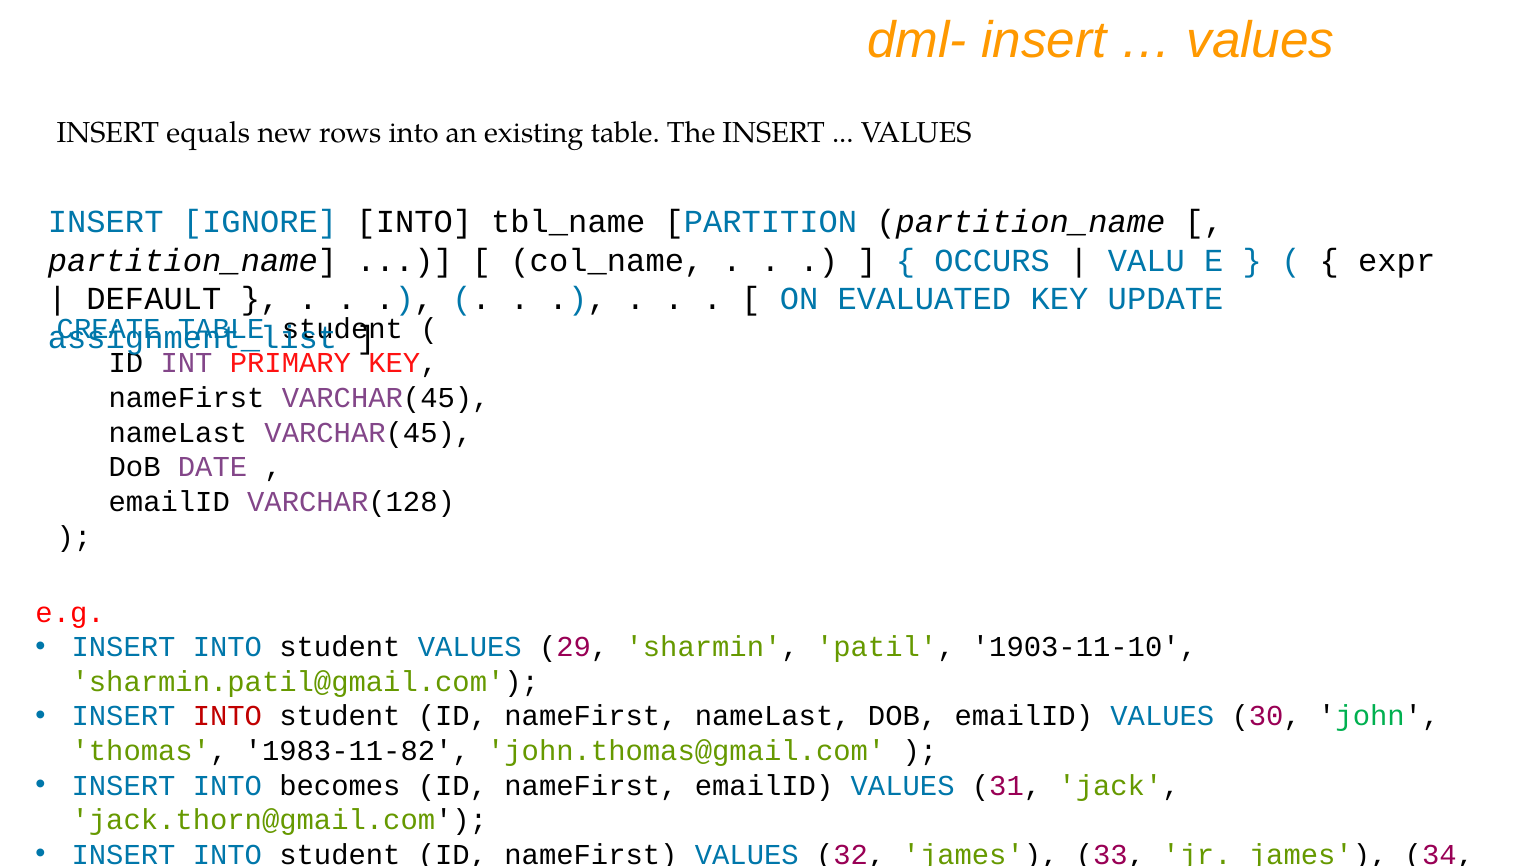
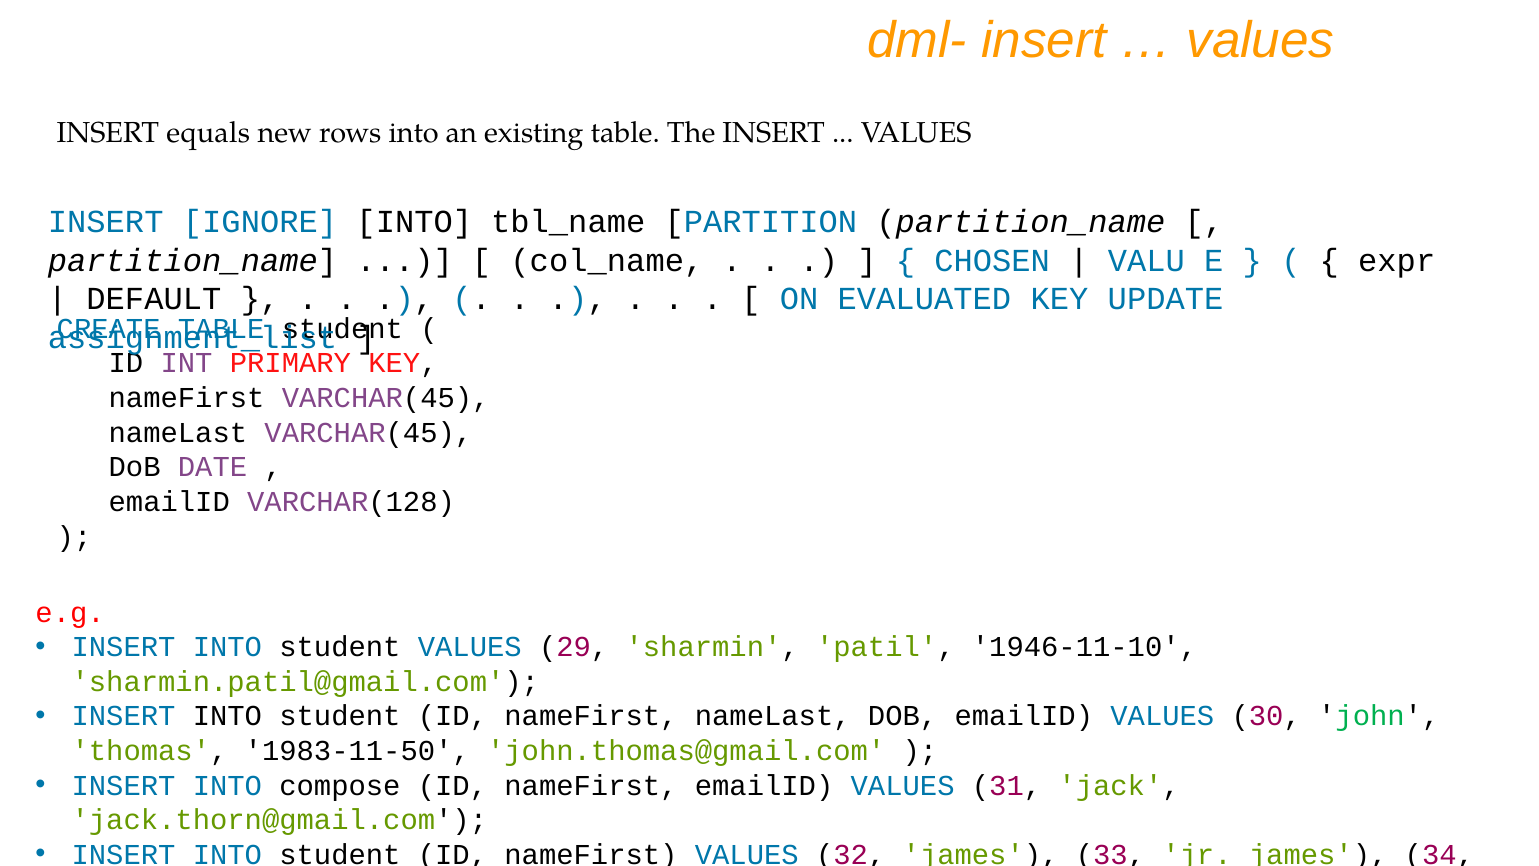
OCCURS: OCCURS -> CHOSEN
1903-11-10: 1903-11-10 -> 1946-11-10
INTO at (227, 716) colour: red -> black
1983-11-82: 1983-11-82 -> 1983-11-50
becomes: becomes -> compose
